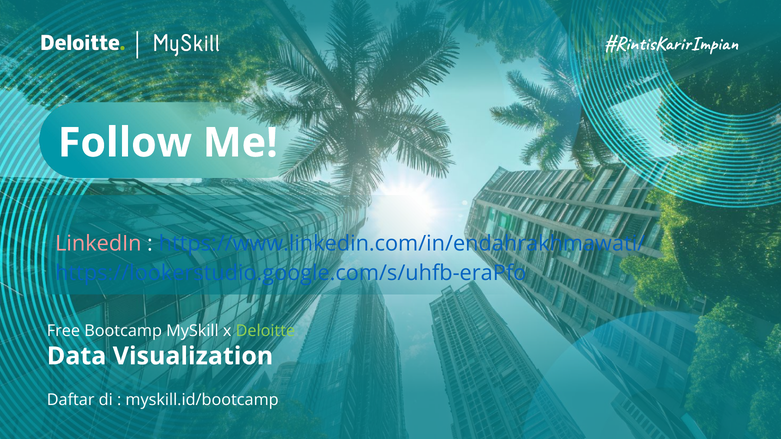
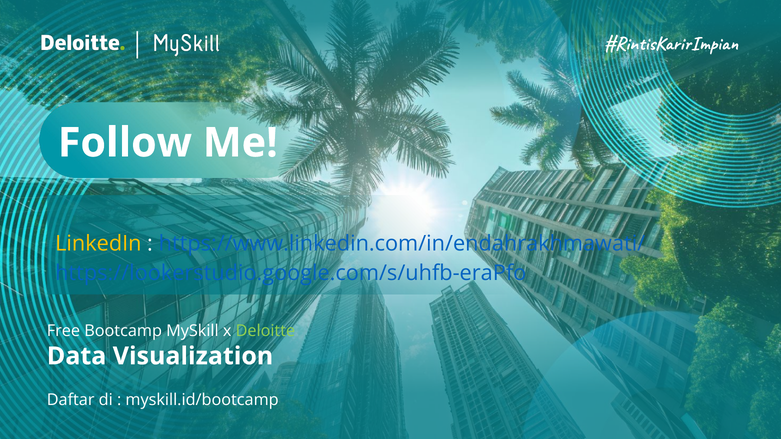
LinkedIn colour: pink -> yellow
